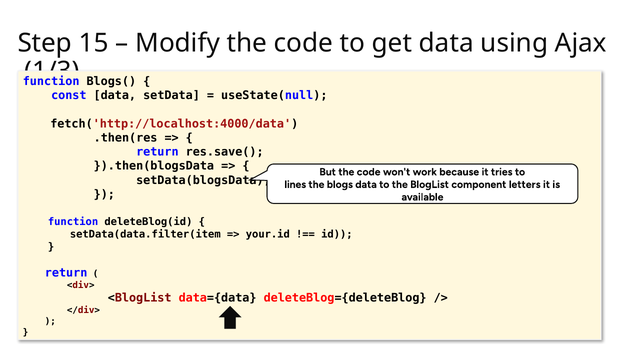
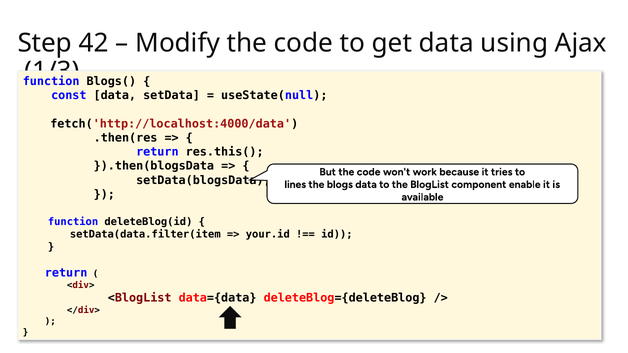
15: 15 -> 42
res.save(: res.save( -> res.this(
letters: letters -> enable
